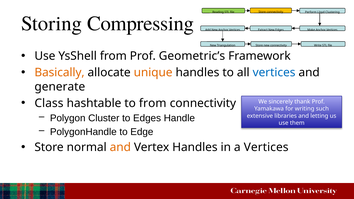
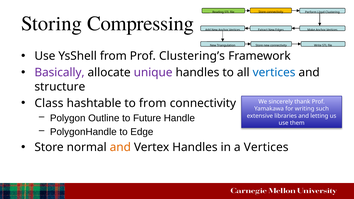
Geometric’s: Geometric’s -> Clustering’s
Basically colour: orange -> purple
unique colour: orange -> purple
generate: generate -> structure
Cluster: Cluster -> Outline
to Edges: Edges -> Future
